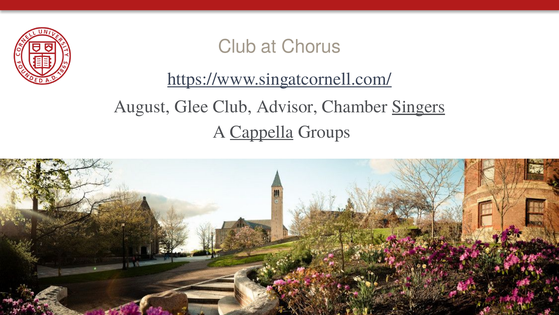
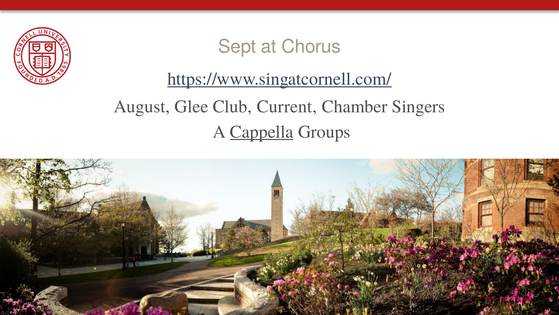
Club at (237, 47): Club -> Sept
Advisor: Advisor -> Current
Singers underline: present -> none
